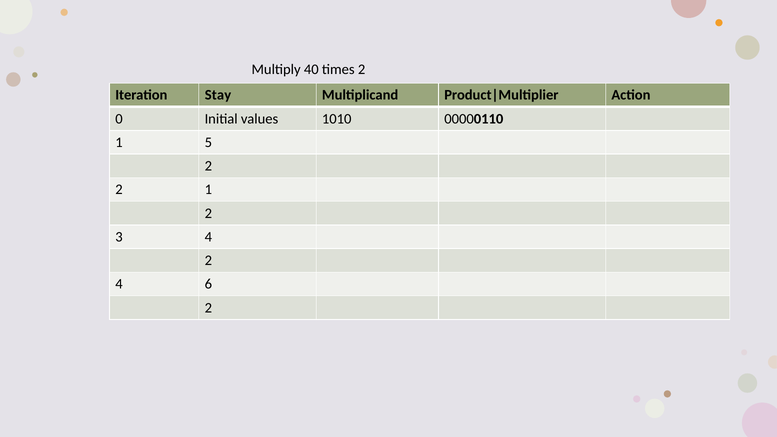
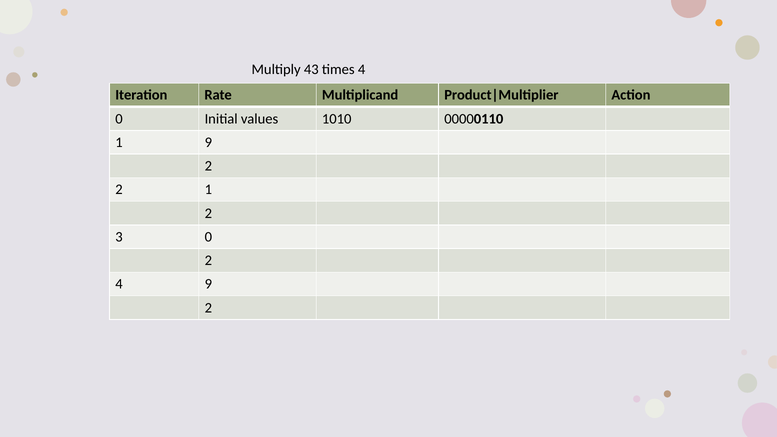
40: 40 -> 43
times 2: 2 -> 4
Stay: Stay -> Rate
1 5: 5 -> 9
3 4: 4 -> 0
4 6: 6 -> 9
